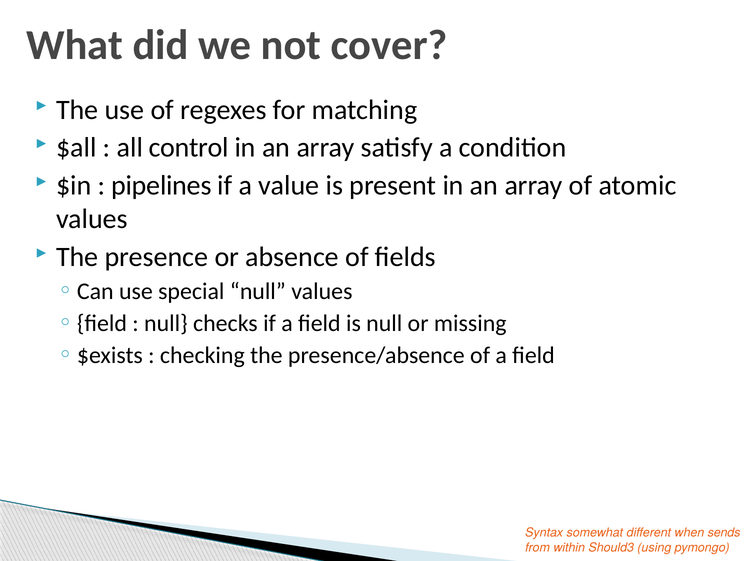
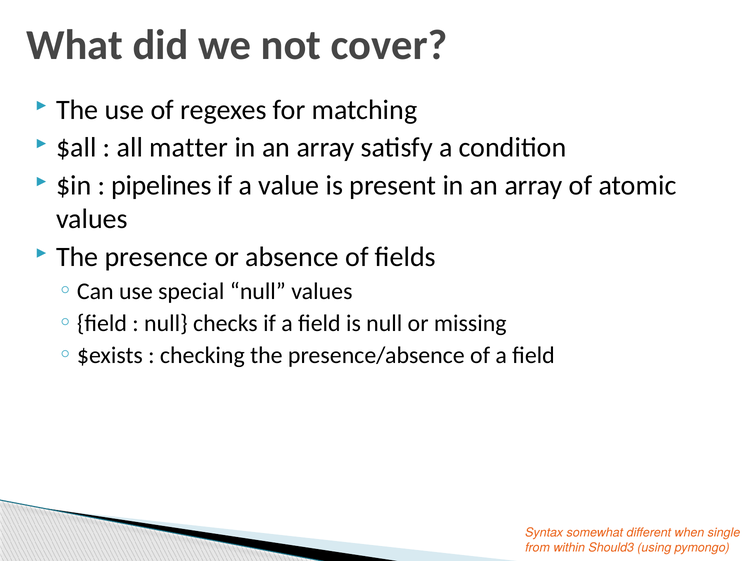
control: control -> matter
sends: sends -> single
